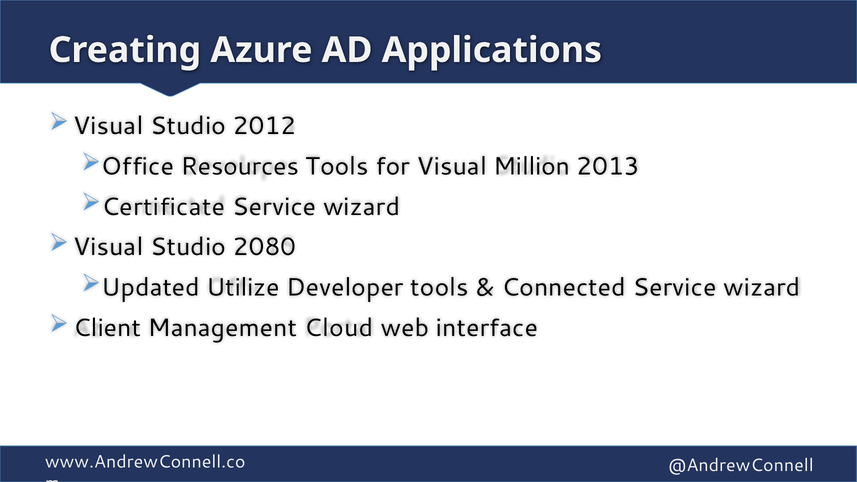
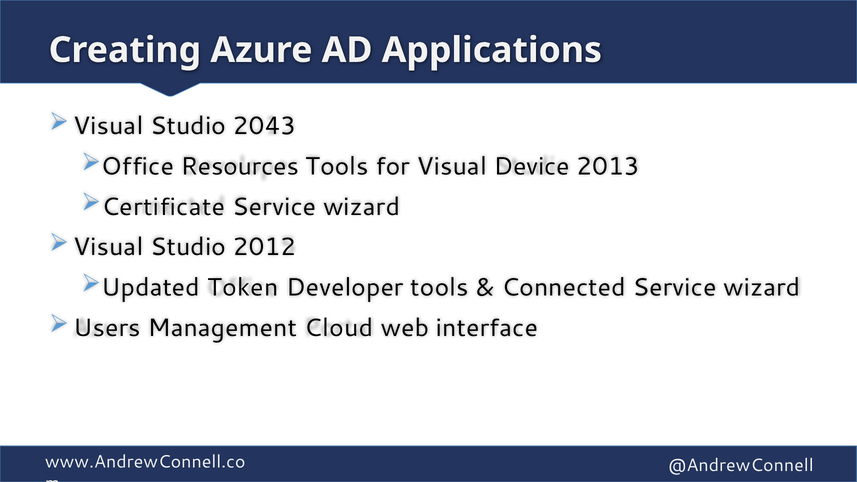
2012: 2012 -> 2043
Million: Million -> Device
2080: 2080 -> 2012
Utilize: Utilize -> Token
Client: Client -> Users
